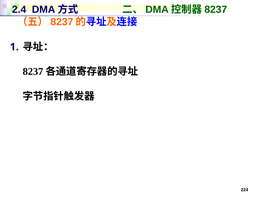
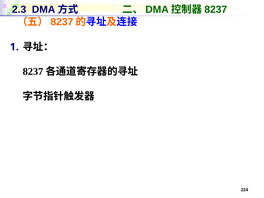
2.4: 2.4 -> 2.3
